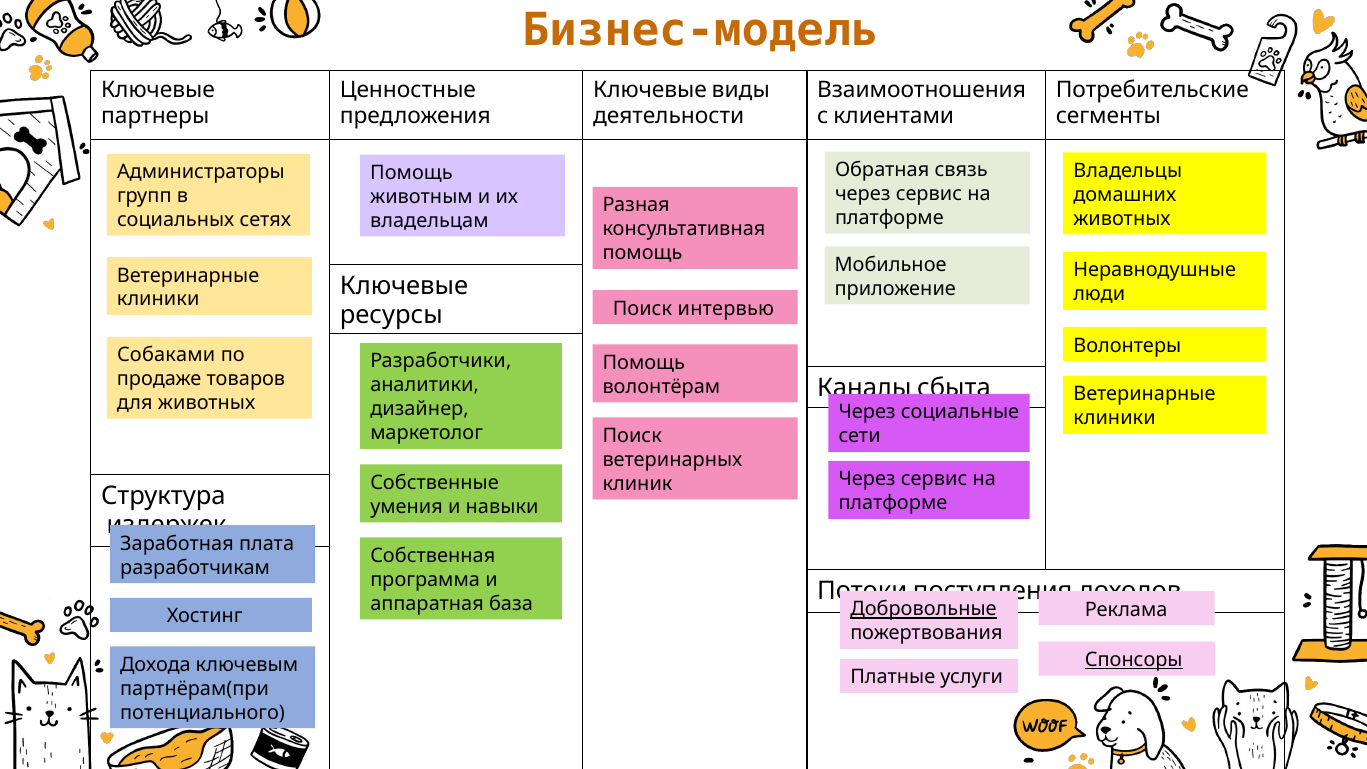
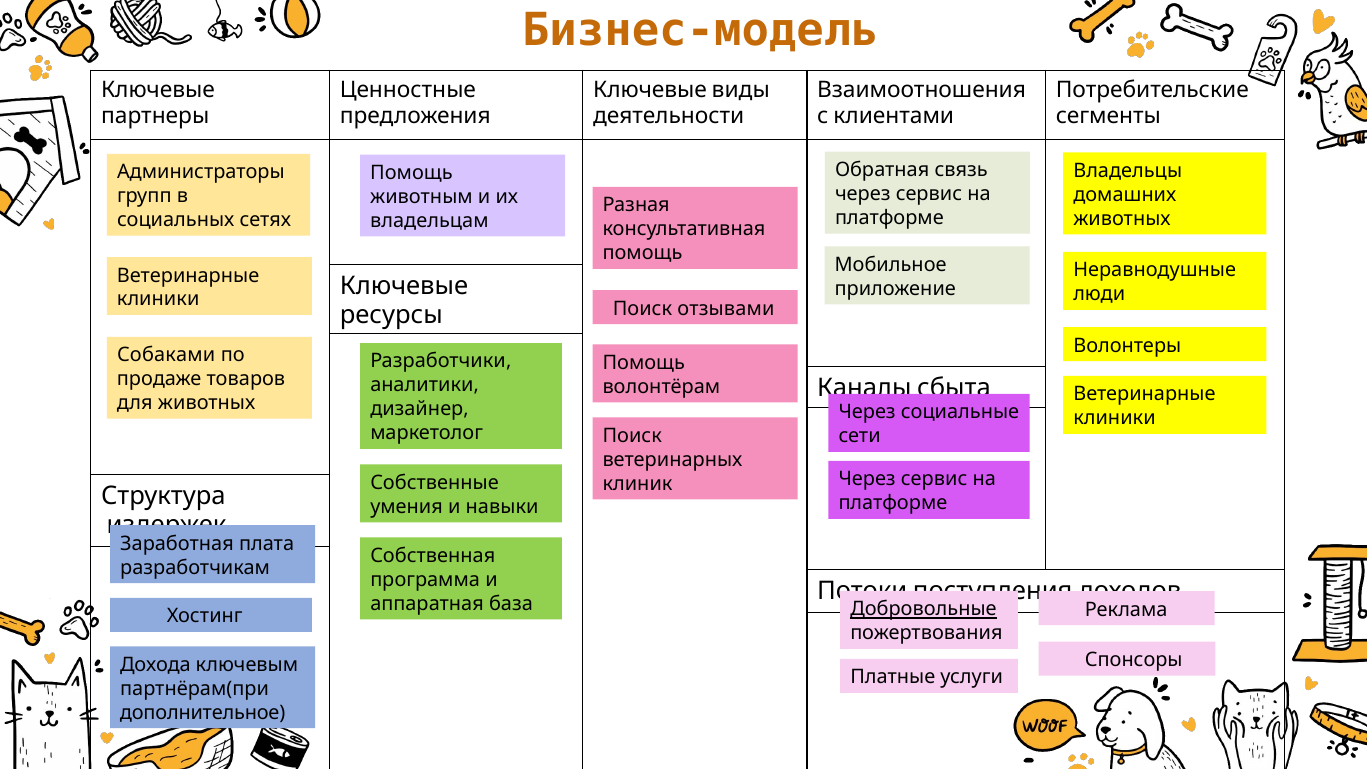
интервью: интервью -> отзывами
Спонсоры underline: present -> none
потенциального: потенциального -> дополнительное
